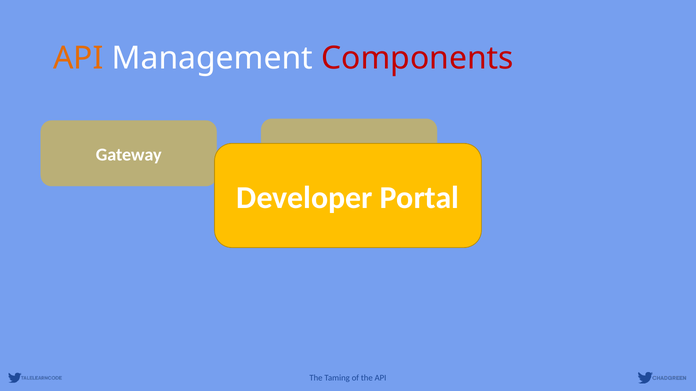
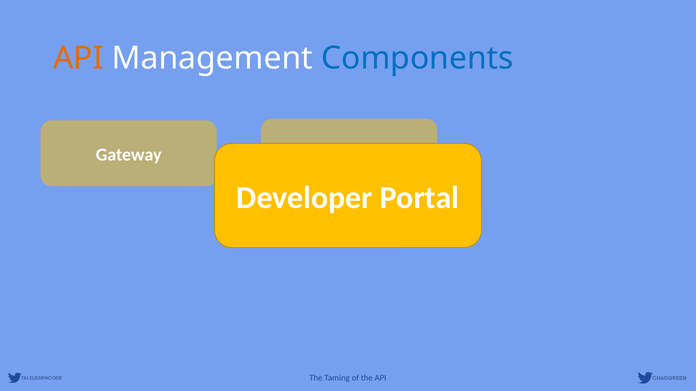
Components colour: red -> blue
